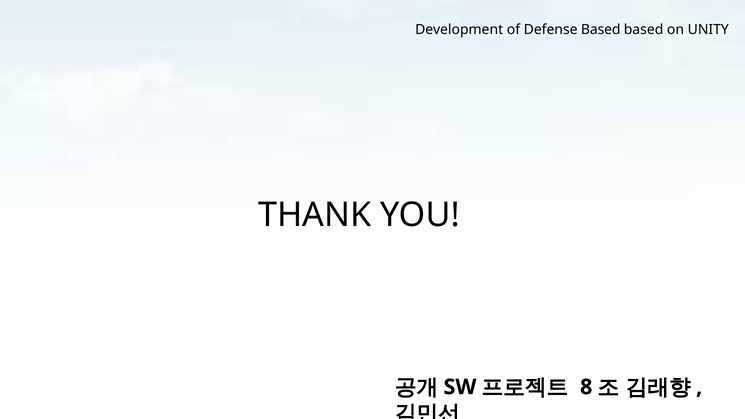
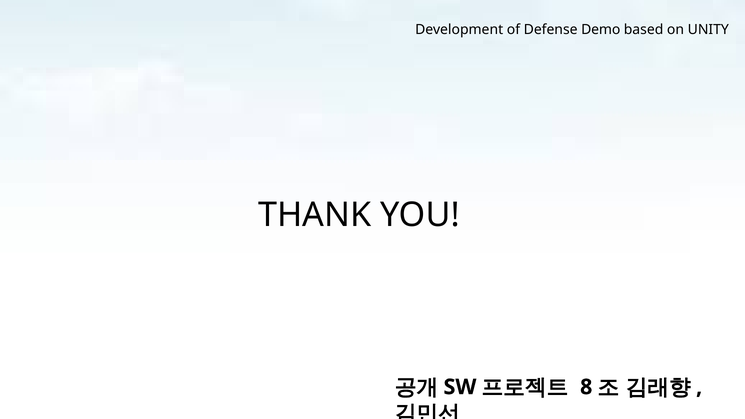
Defense Based: Based -> Demo
